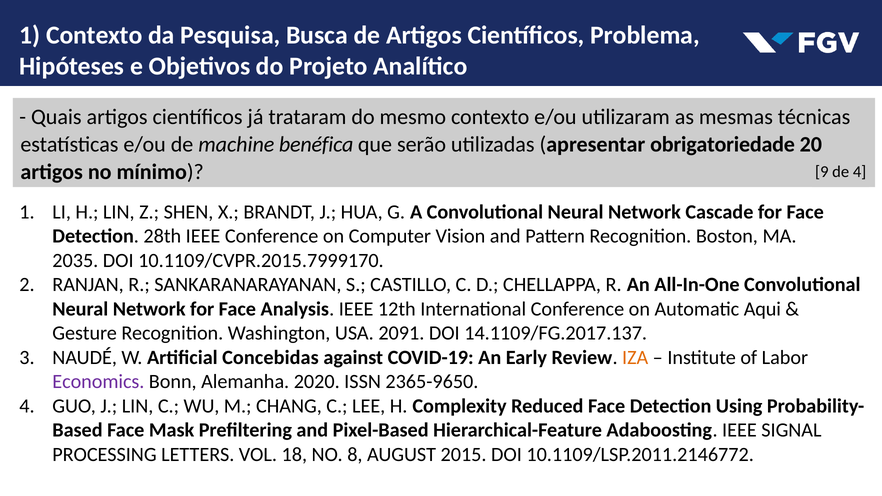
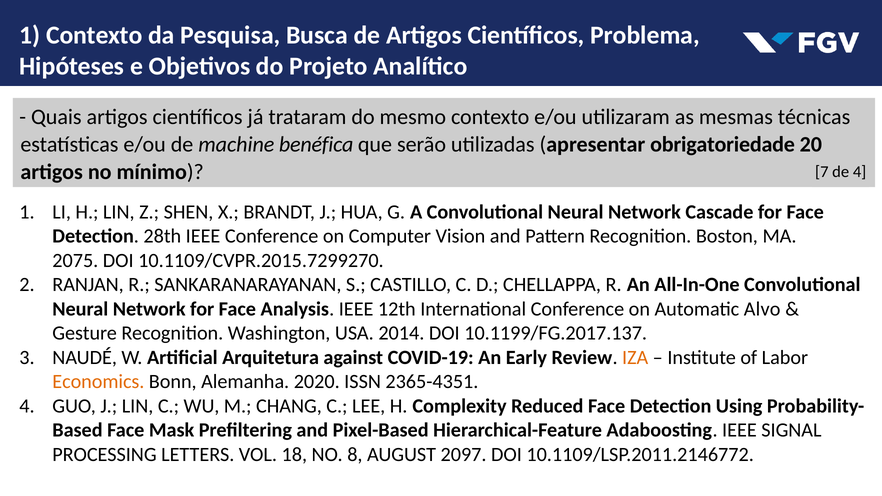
9: 9 -> 7
2035: 2035 -> 2075
10.1109/CVPR.2015.7999170: 10.1109/CVPR.2015.7999170 -> 10.1109/CVPR.2015.7299270
Aqui: Aqui -> Alvo
2091: 2091 -> 2014
14.1109/FG.2017.137: 14.1109/FG.2017.137 -> 10.1199/FG.2017.137
Concebidas: Concebidas -> Arquitetura
Economics colour: purple -> orange
2365-9650: 2365-9650 -> 2365-4351
2015: 2015 -> 2097
